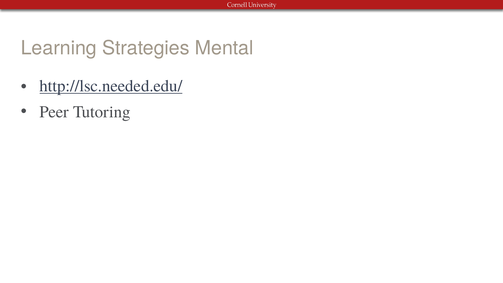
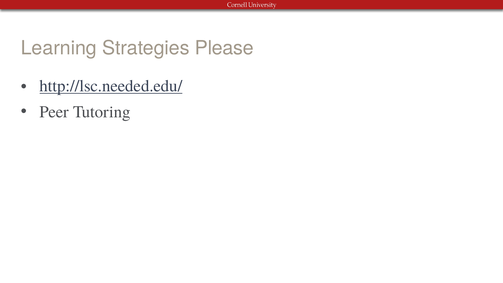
Mental: Mental -> Please
